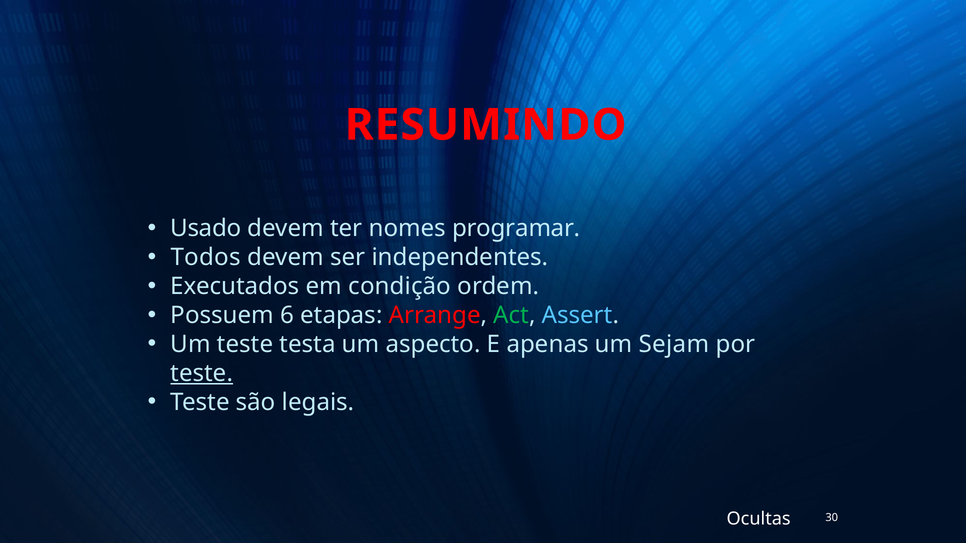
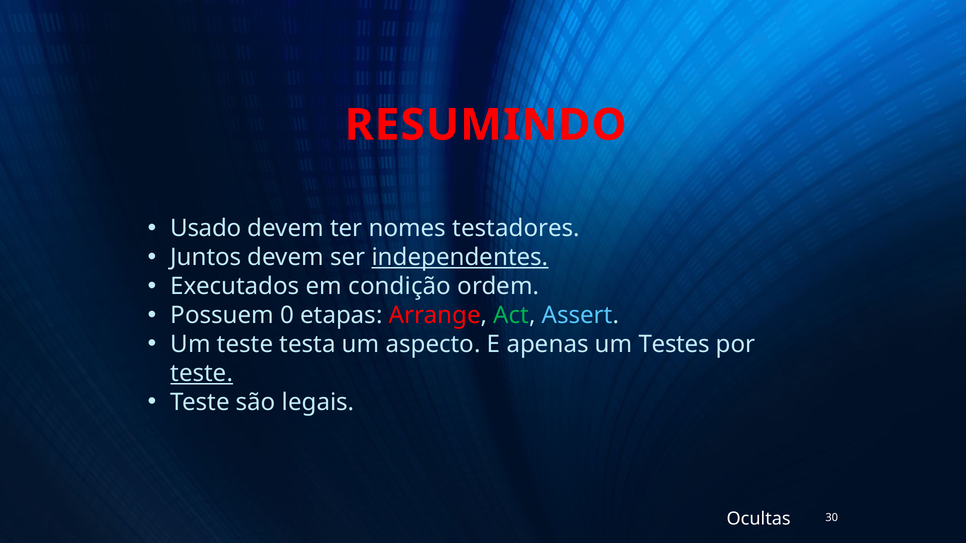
programar: programar -> testadores
Todos: Todos -> Juntos
independentes underline: none -> present
6: 6 -> 0
Sejam: Sejam -> Testes
